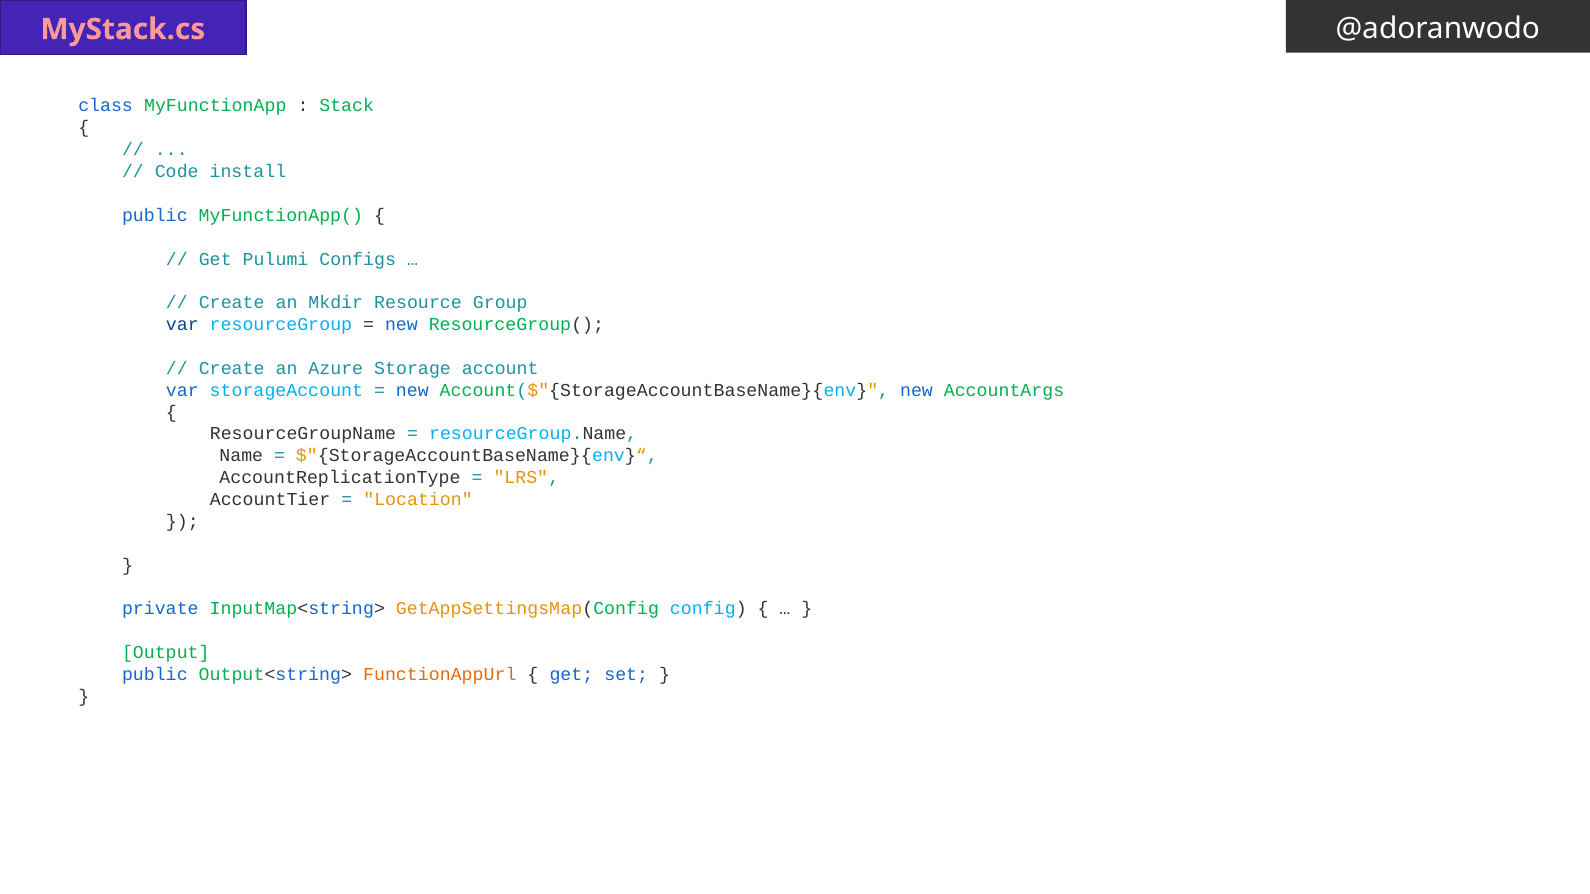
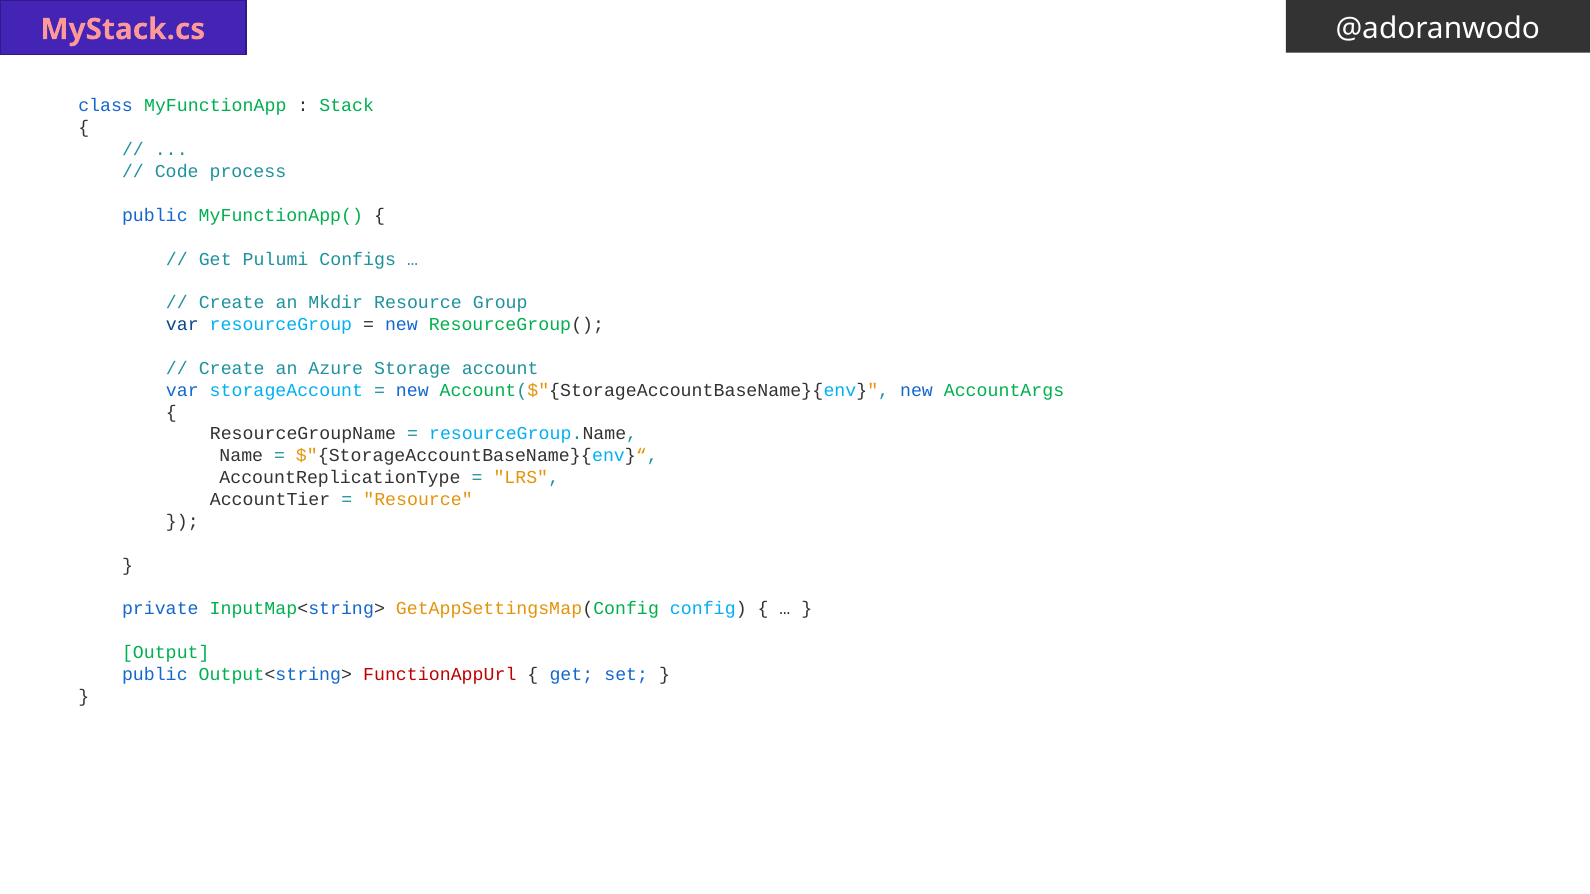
install: install -> process
Location at (418, 500): Location -> Resource
FunctionAppUrl colour: orange -> red
